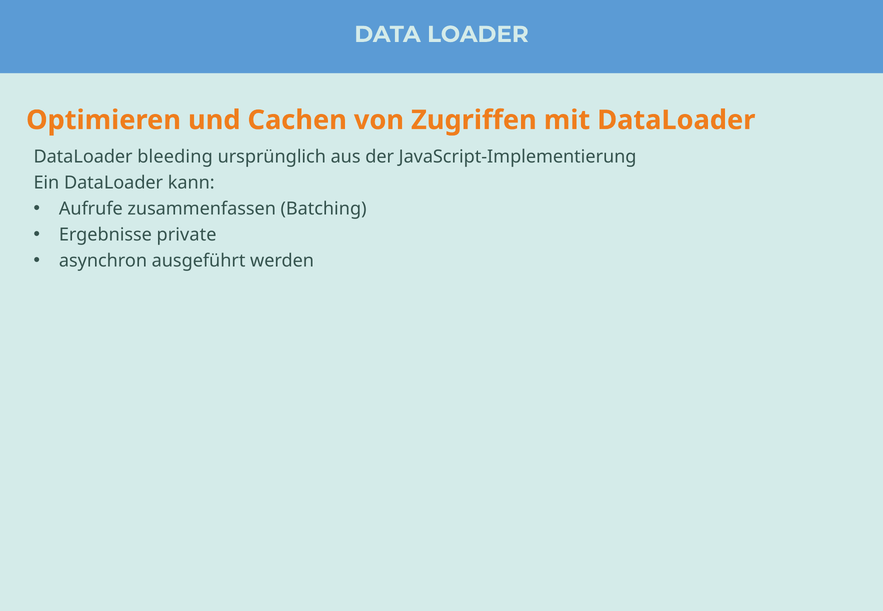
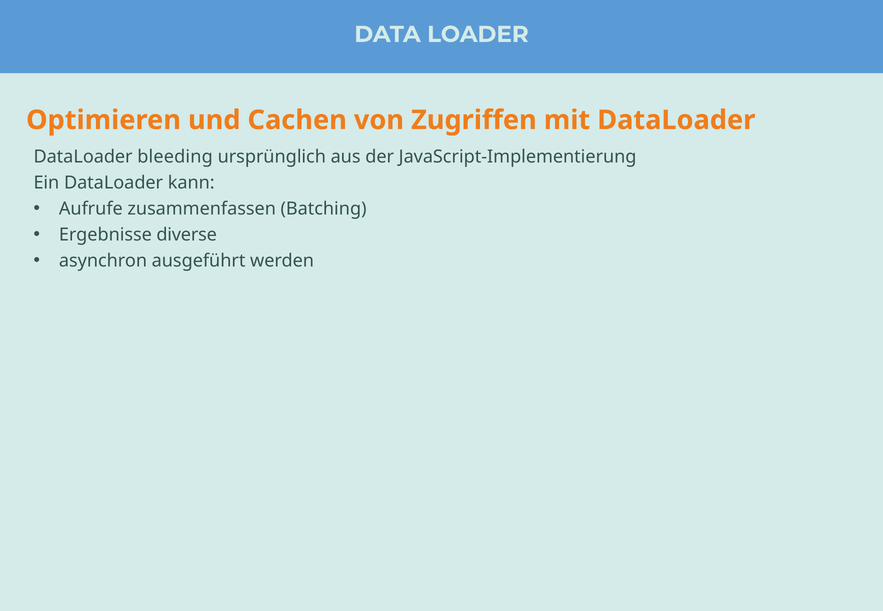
private: private -> diverse
